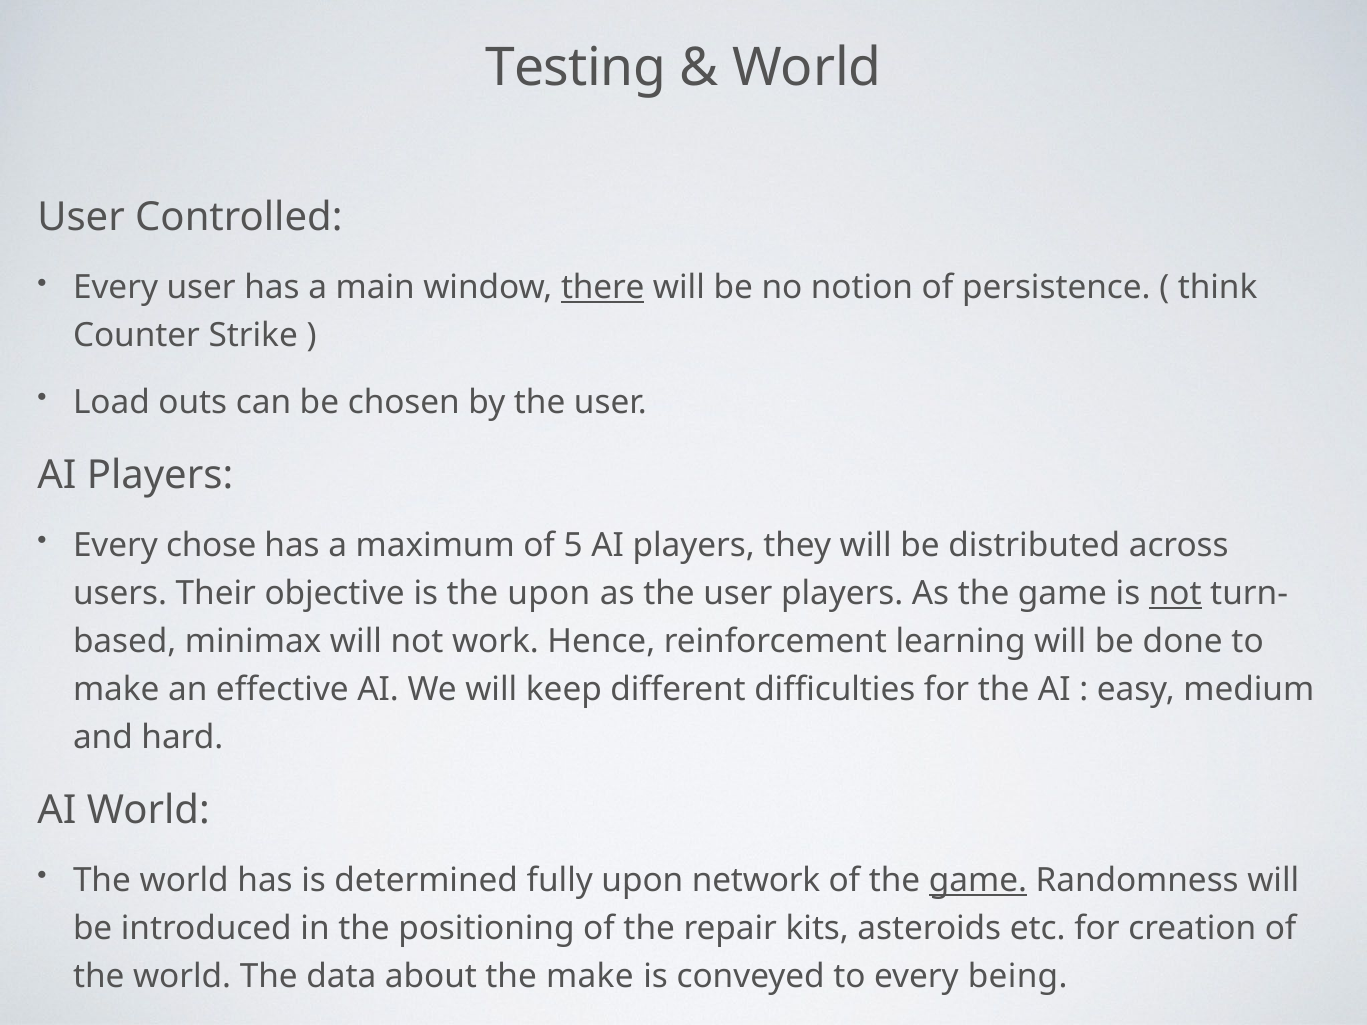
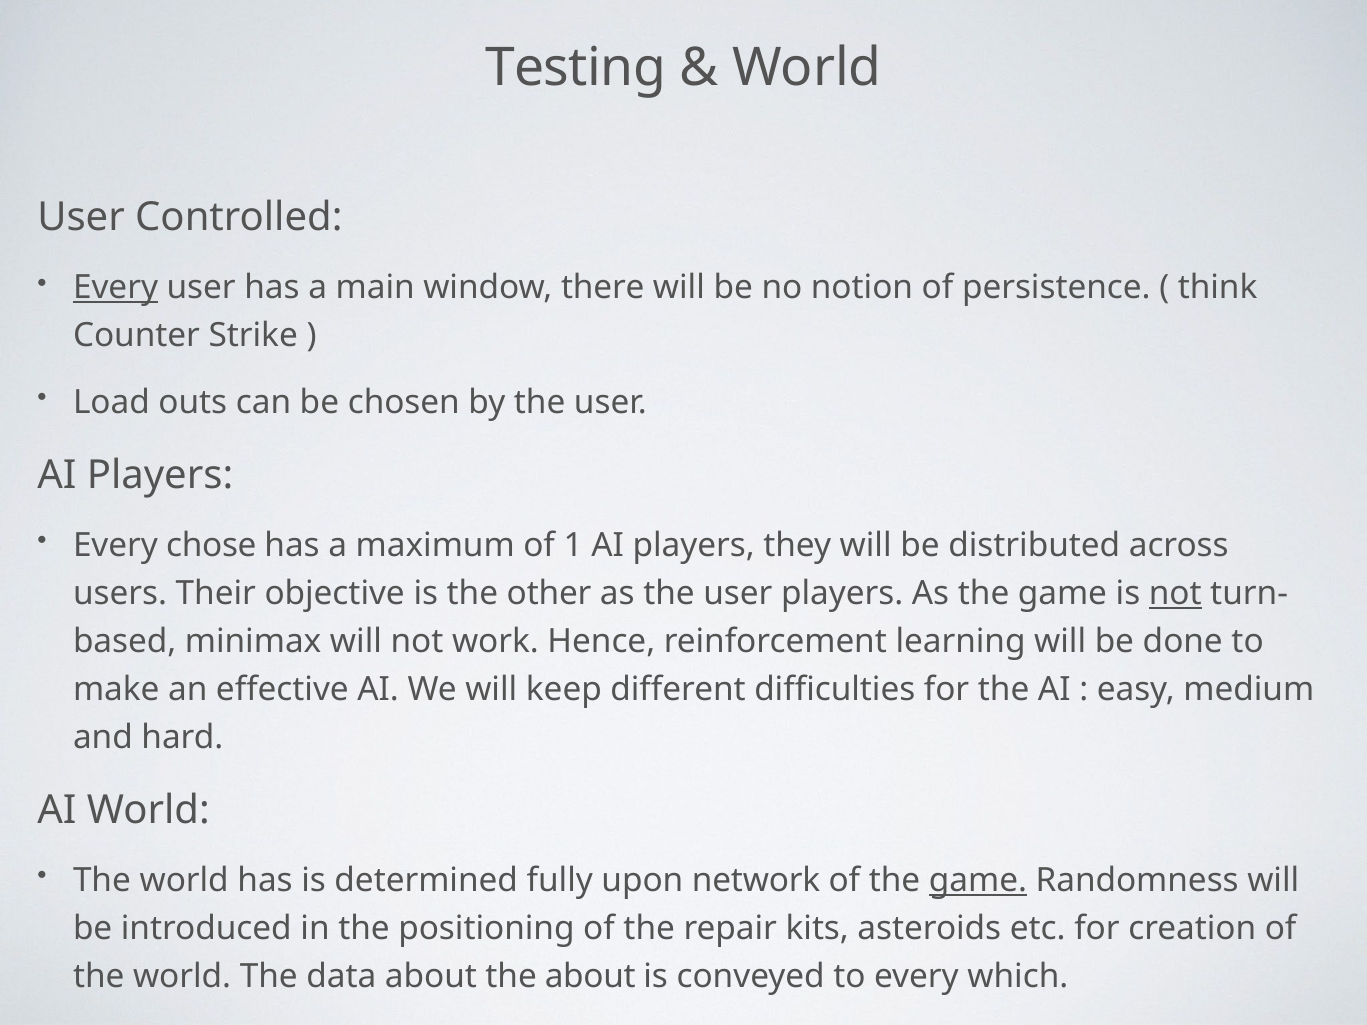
Every at (116, 288) underline: none -> present
there underline: present -> none
5: 5 -> 1
the upon: upon -> other
the make: make -> about
being: being -> which
